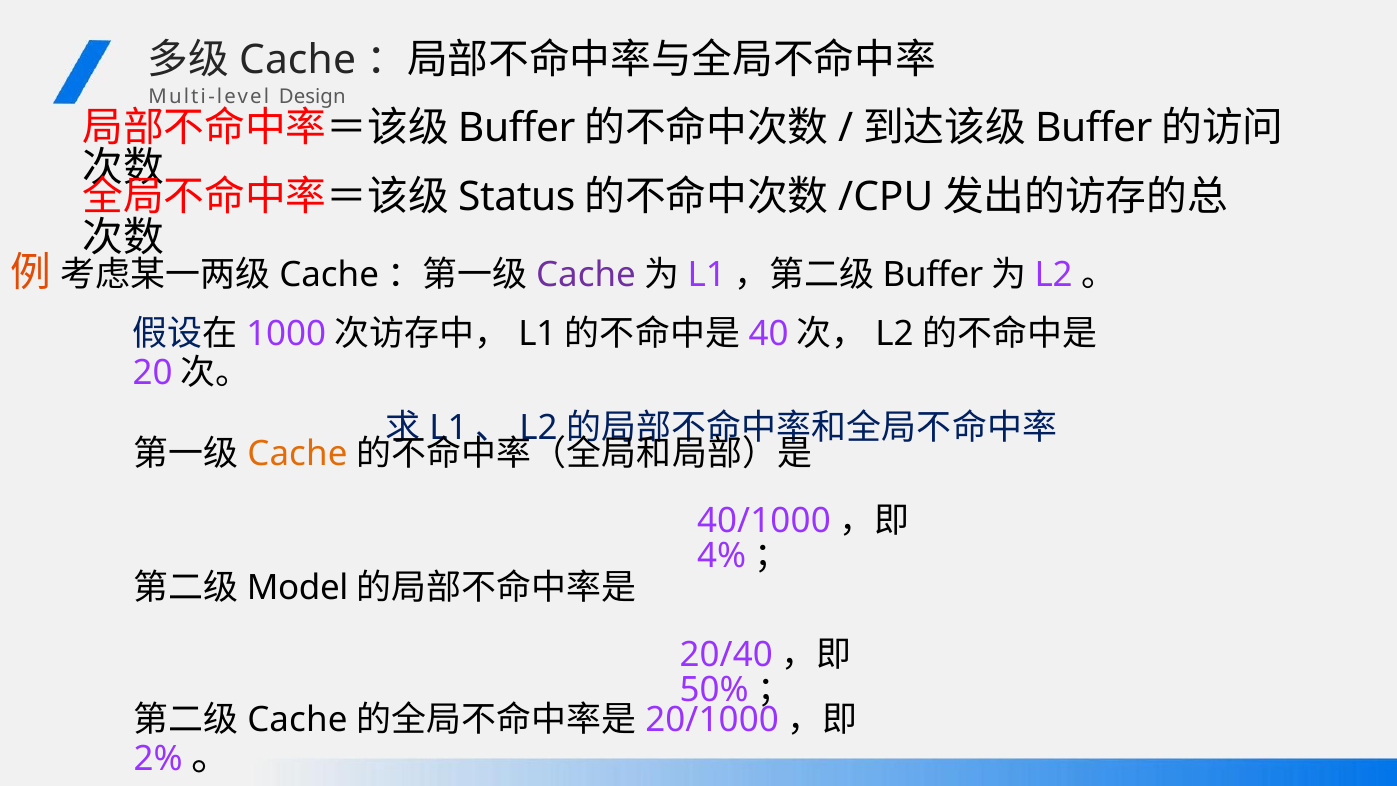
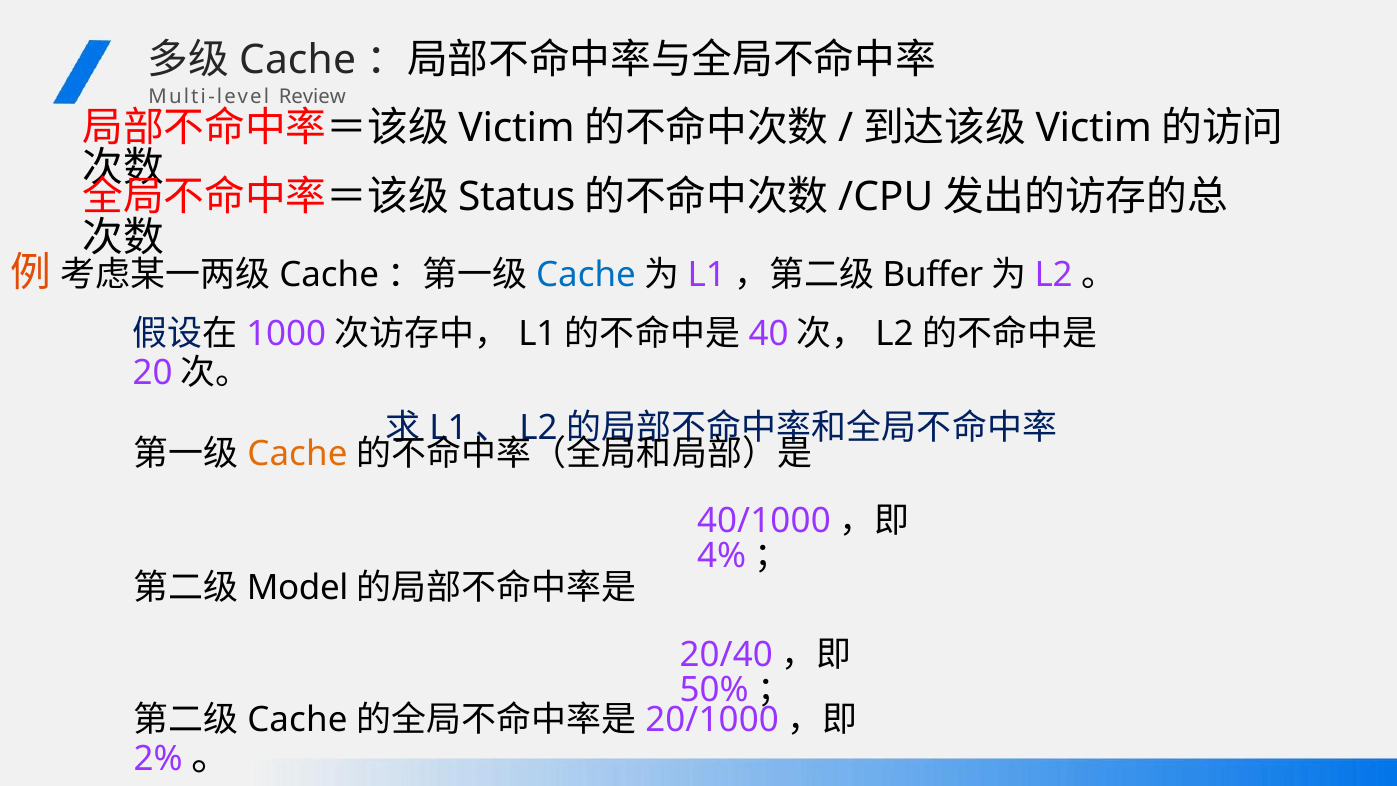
Design: Design -> Review
Buffer at (517, 128): Buffer -> Victim
Buffer at (1094, 128): Buffer -> Victim
Cache at (586, 275) colour: purple -> blue
